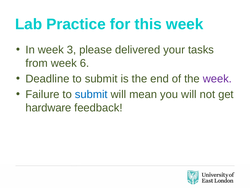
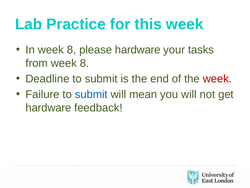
In week 3: 3 -> 8
please delivered: delivered -> hardware
from week 6: 6 -> 8
week at (217, 79) colour: purple -> red
